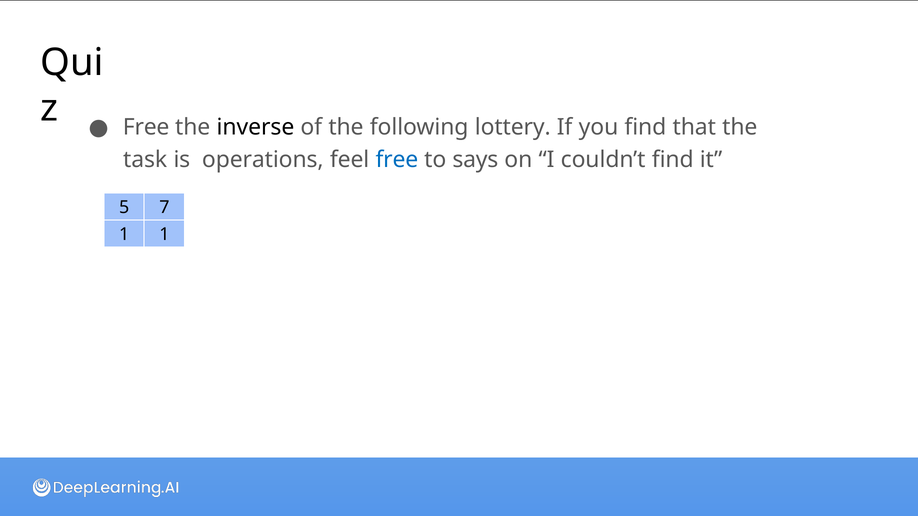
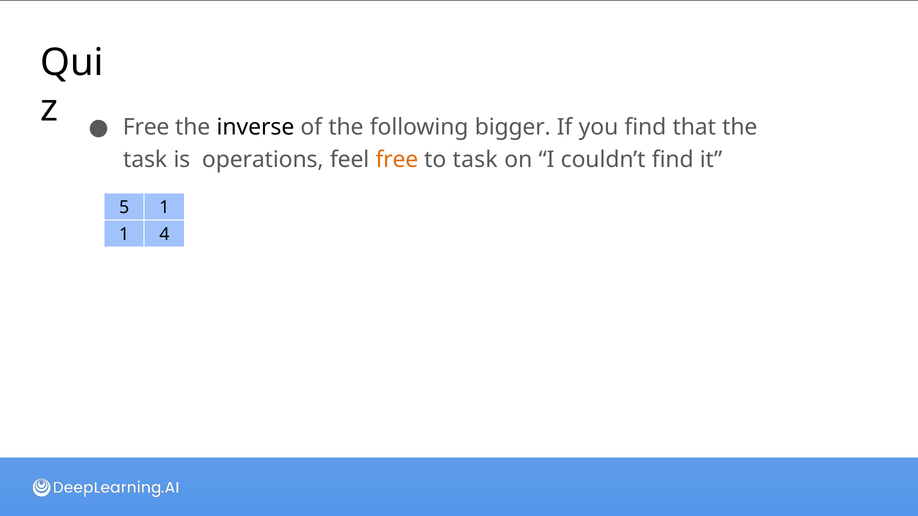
lottery: lottery -> bigger
free at (397, 160) colour: blue -> orange
to says: says -> task
5 7: 7 -> 1
1 1: 1 -> 4
